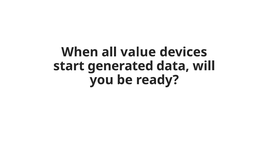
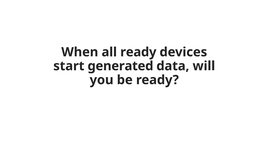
all value: value -> ready
